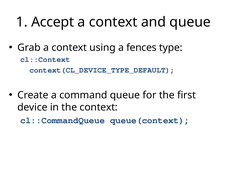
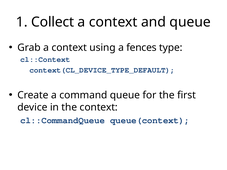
Accept: Accept -> Collect
